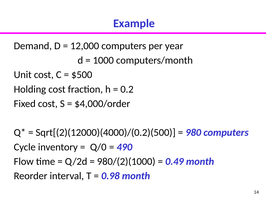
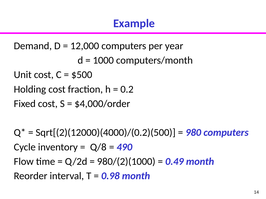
Q/0: Q/0 -> Q/8
